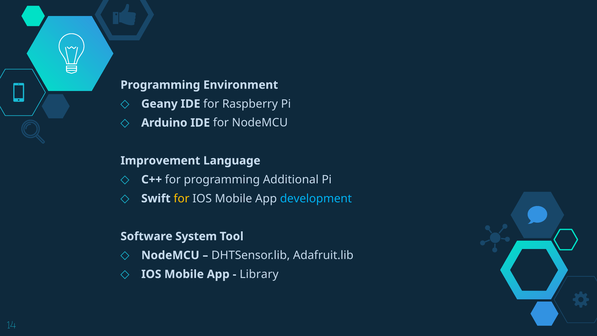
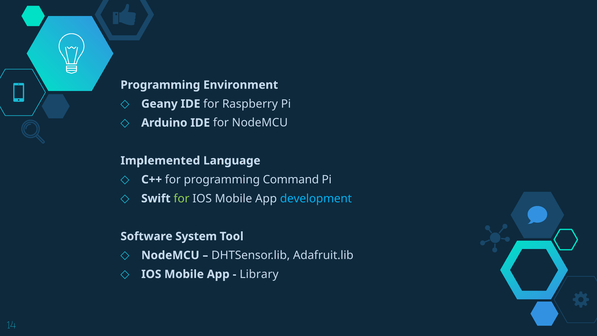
Improvement: Improvement -> Implemented
Additional: Additional -> Command
for at (182, 198) colour: yellow -> light green
